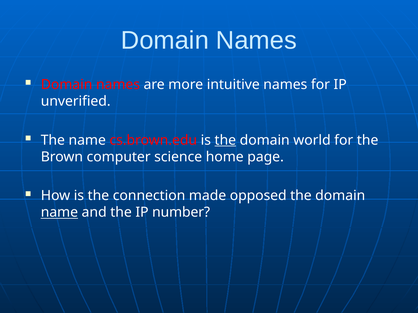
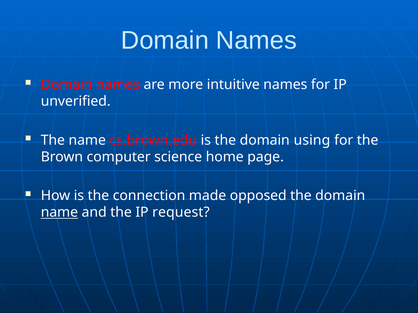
the at (225, 140) underline: present -> none
world: world -> using
number: number -> request
